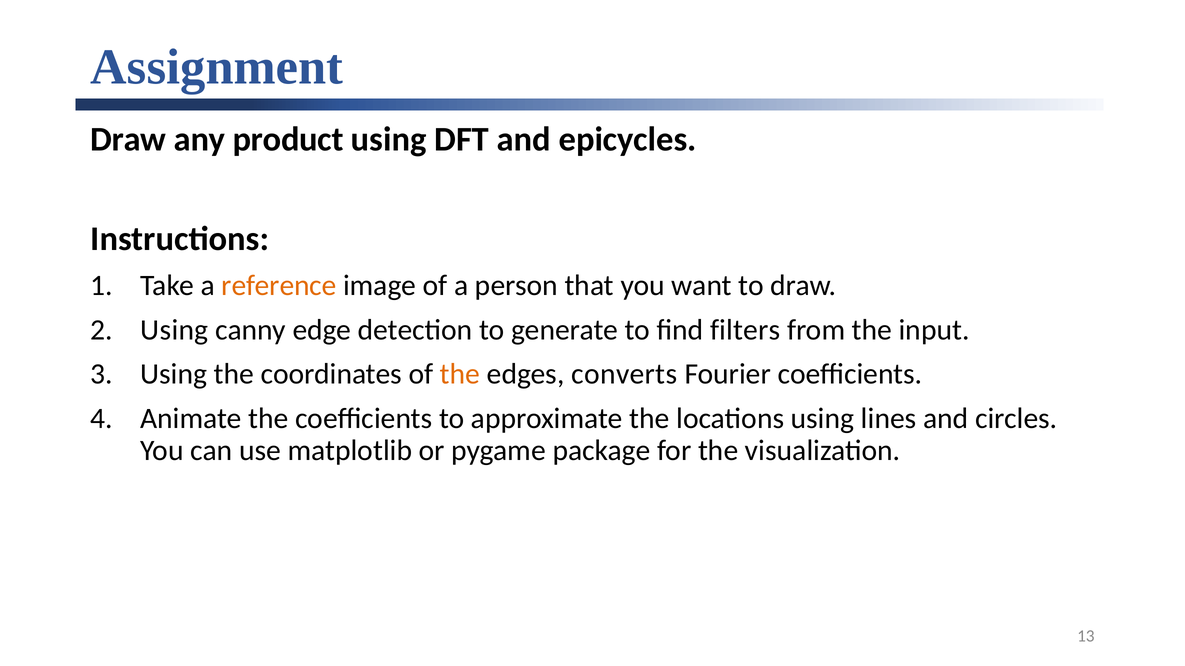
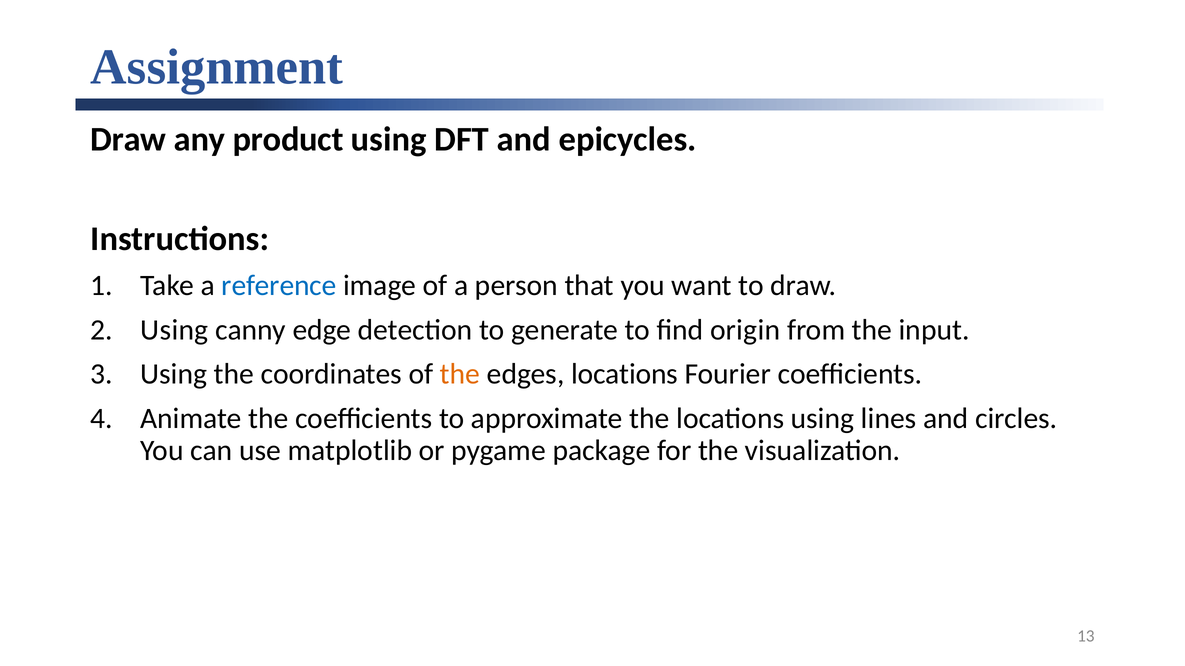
reference colour: orange -> blue
filters: filters -> origin
edges converts: converts -> locations
